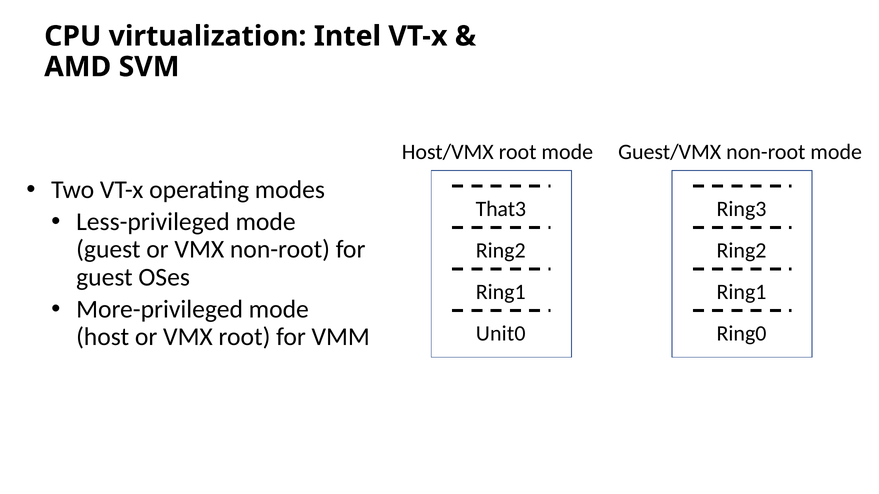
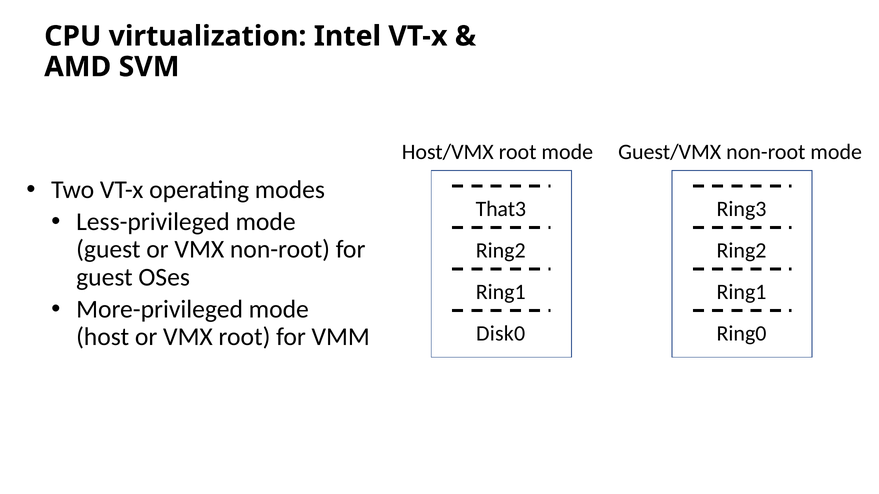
Unit0: Unit0 -> Disk0
